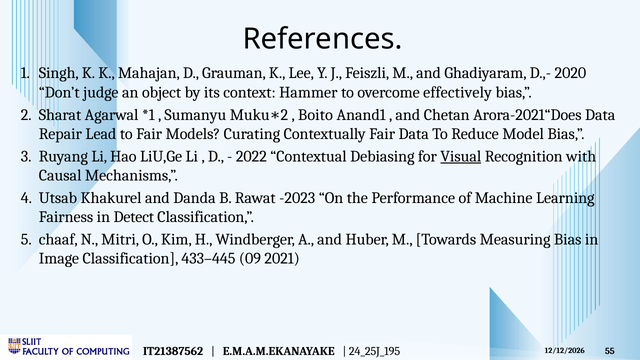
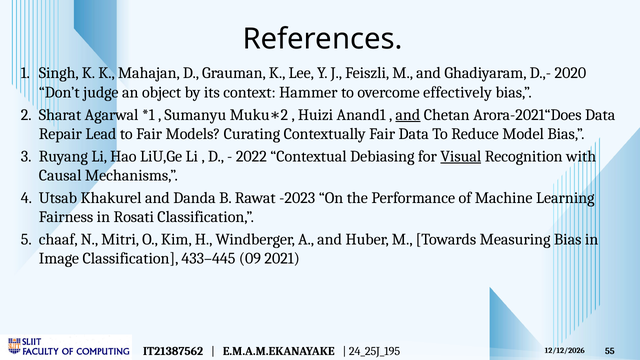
Boito: Boito -> Huizi
and at (408, 115) underline: none -> present
Detect: Detect -> Rosati
